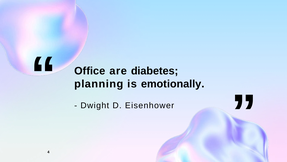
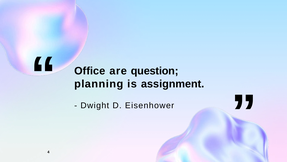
diabetes: diabetes -> question
emotionally: emotionally -> assignment
